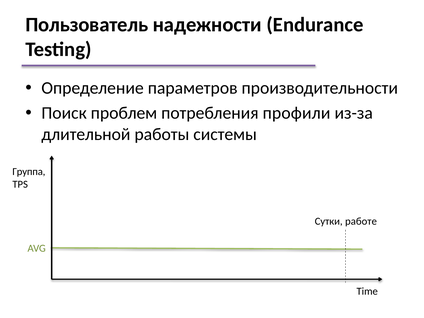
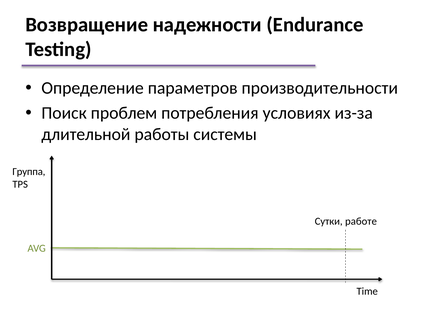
Пользователь: Пользователь -> Возвращение
профили: профили -> условиях
